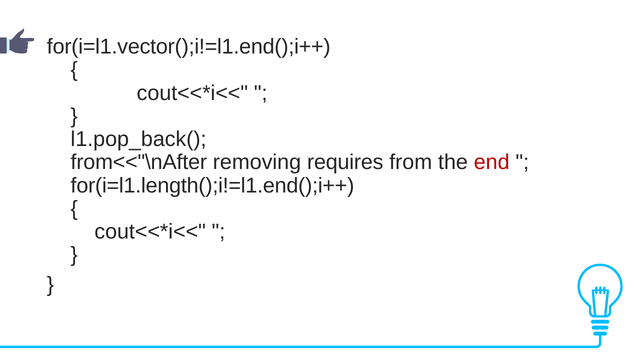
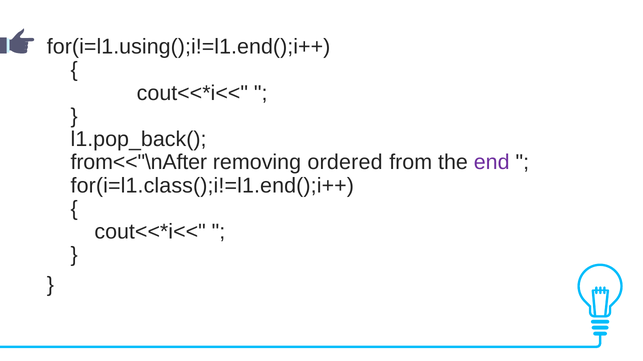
for(i=l1.vector();i!=l1.end();i++: for(i=l1.vector();i!=l1.end();i++ -> for(i=l1.using();i!=l1.end();i++
requires: requires -> ordered
end colour: red -> purple
for(i=l1.length();i!=l1.end();i++: for(i=l1.length();i!=l1.end();i++ -> for(i=l1.class();i!=l1.end();i++
